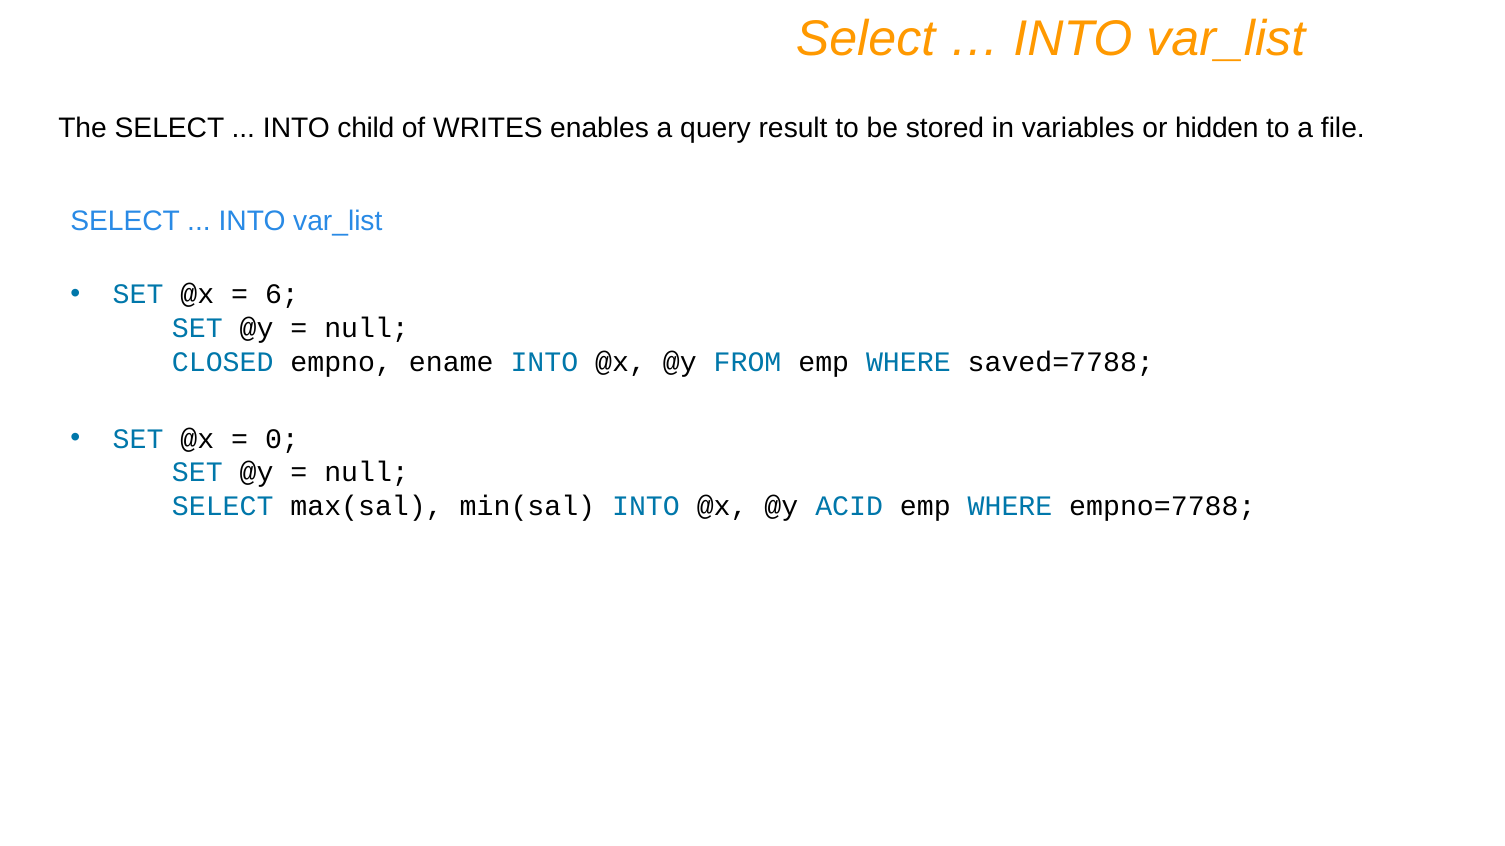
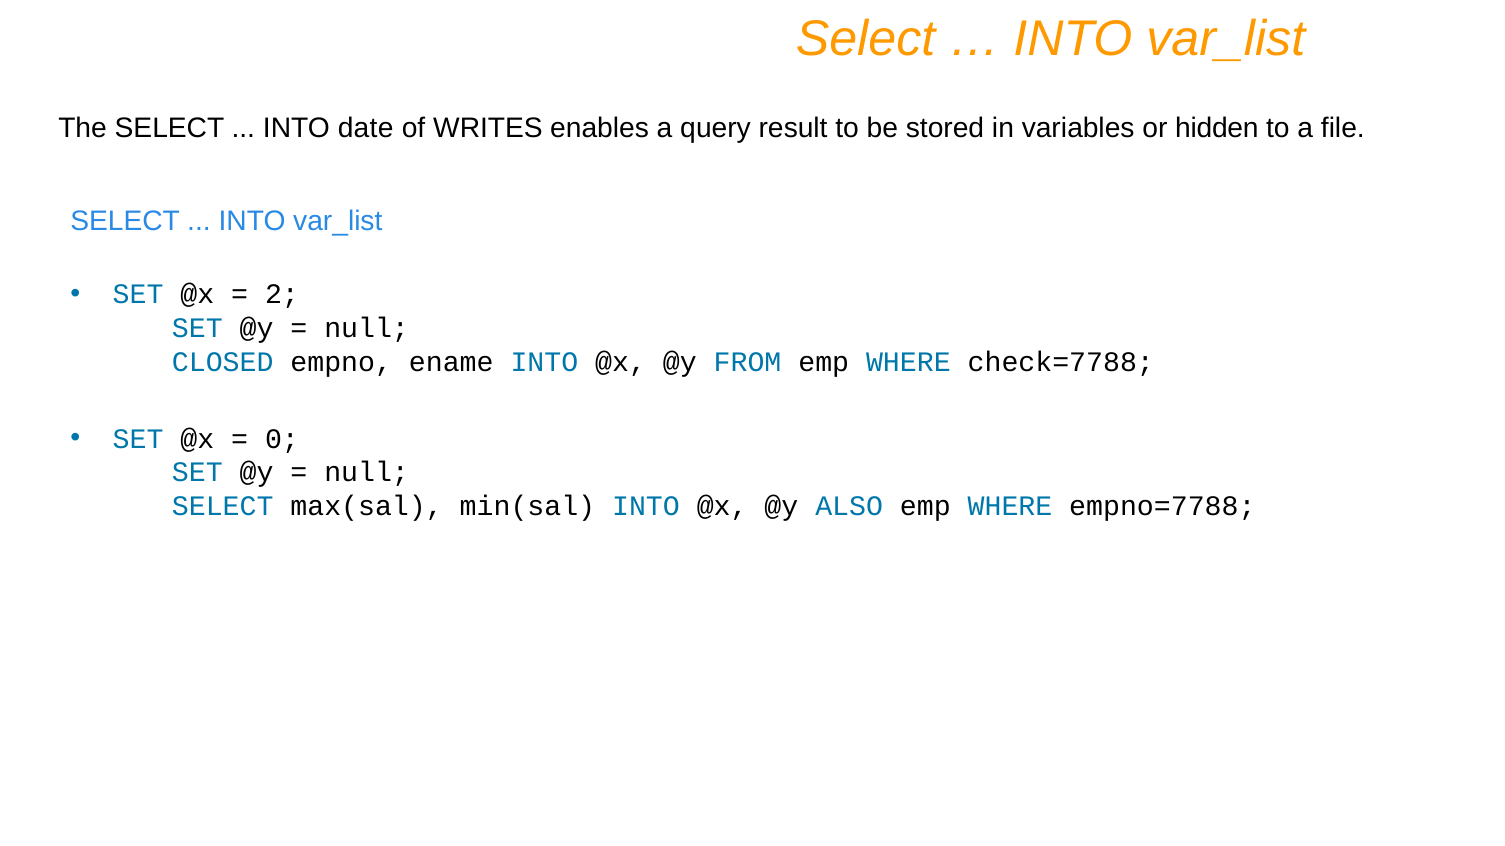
child: child -> date
6: 6 -> 2
saved=7788: saved=7788 -> check=7788
ACID: ACID -> ALSO
